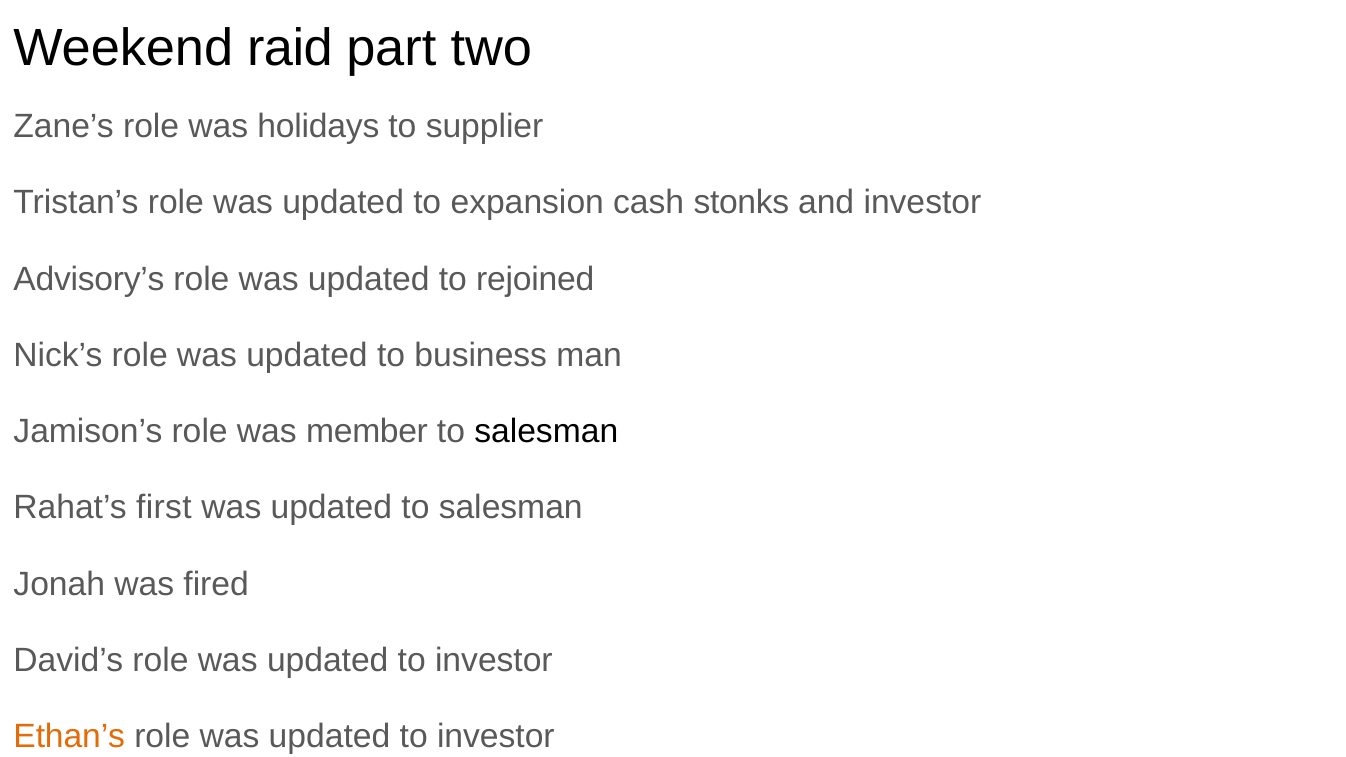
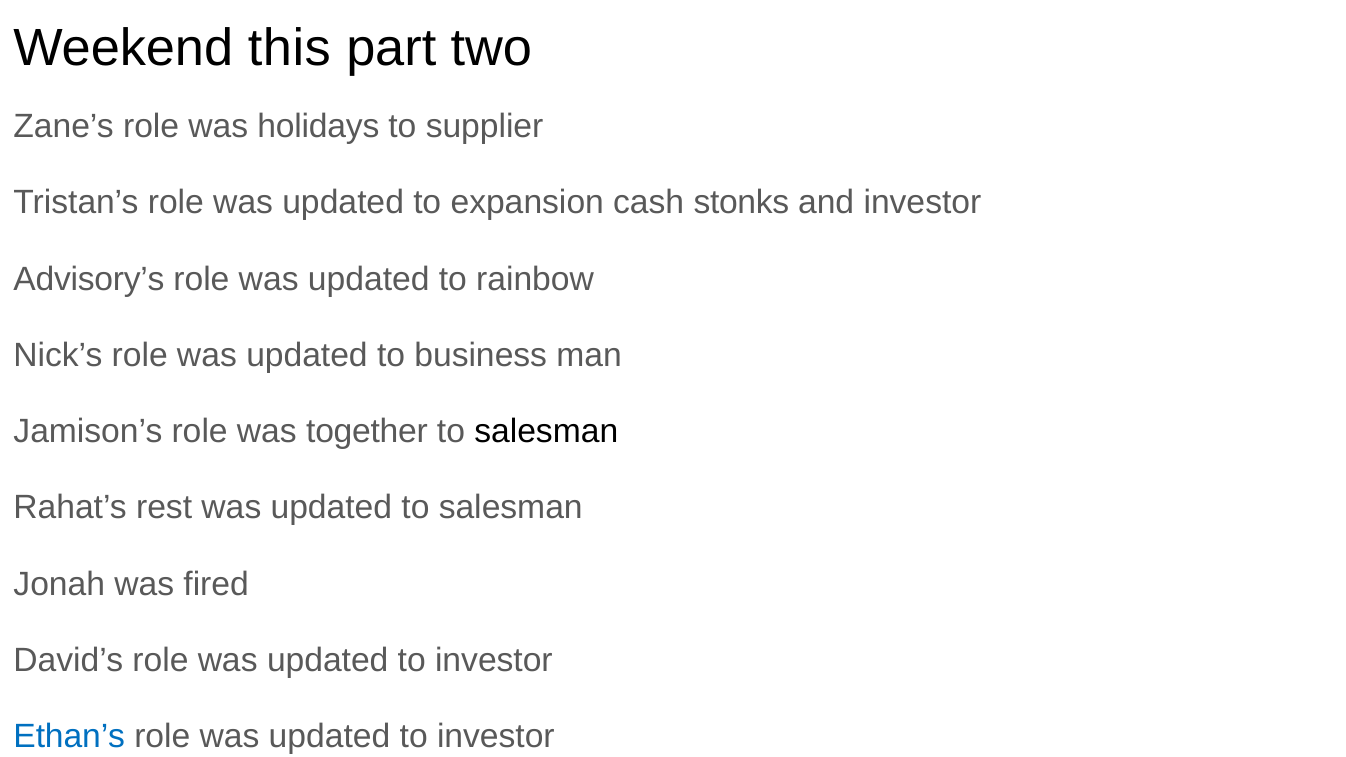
raid: raid -> this
rejoined: rejoined -> rainbow
member: member -> together
first: first -> rest
Ethan’s colour: orange -> blue
